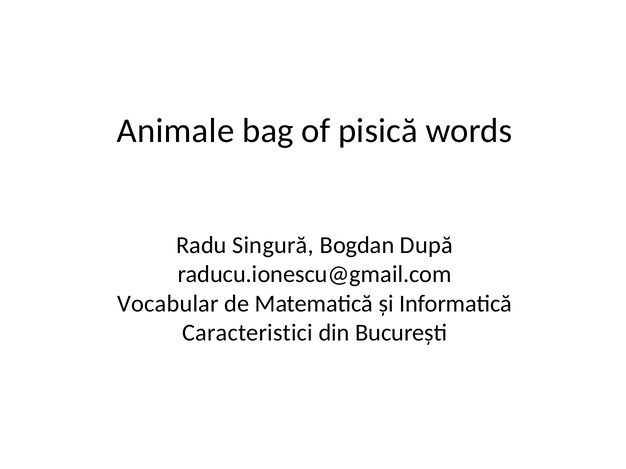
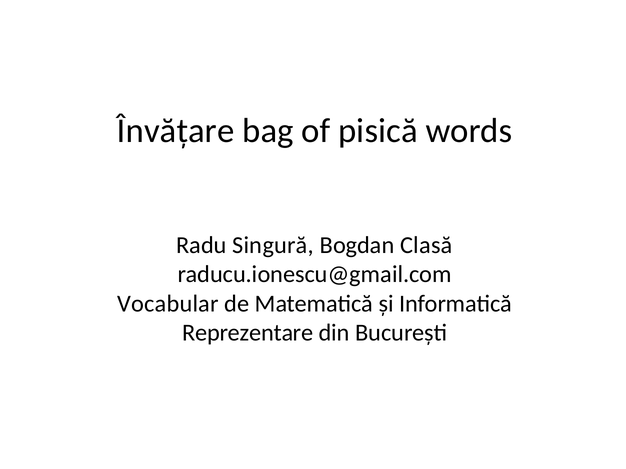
Animale: Animale -> Învățare
După: După -> Clasă
Caracteristici: Caracteristici -> Reprezentare
